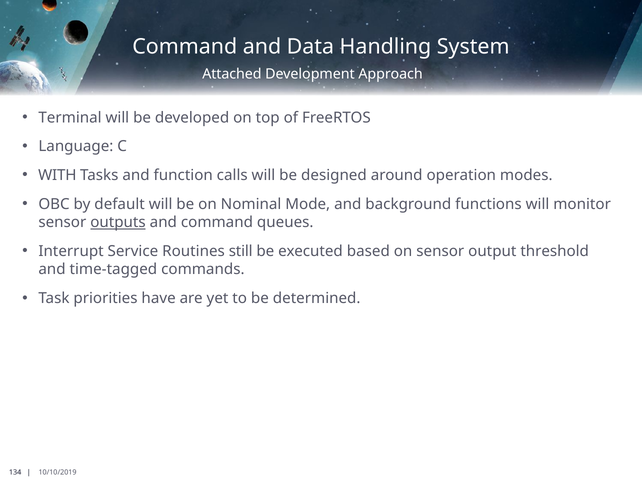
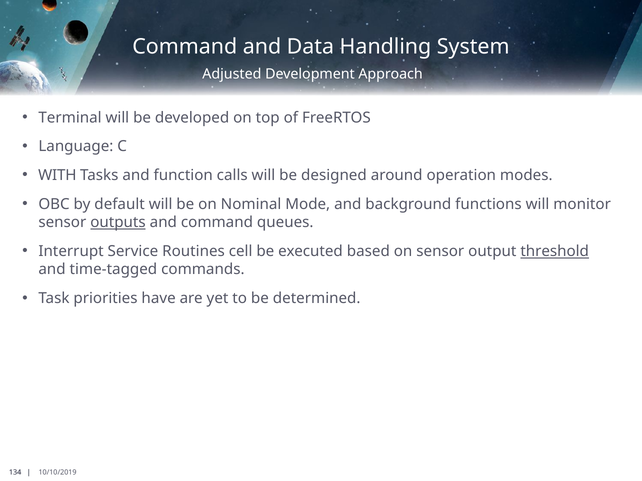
Attached: Attached -> Adjusted
still: still -> cell
threshold underline: none -> present
